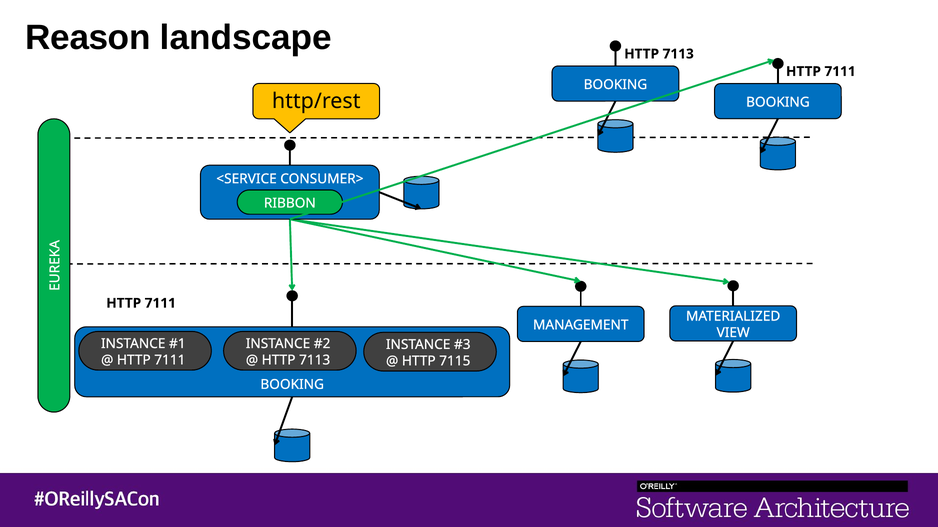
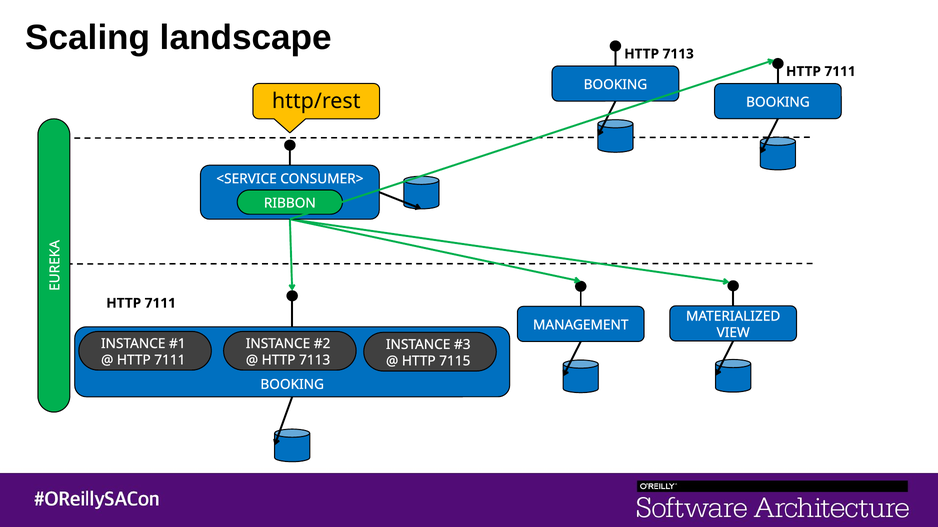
Reason: Reason -> Scaling
